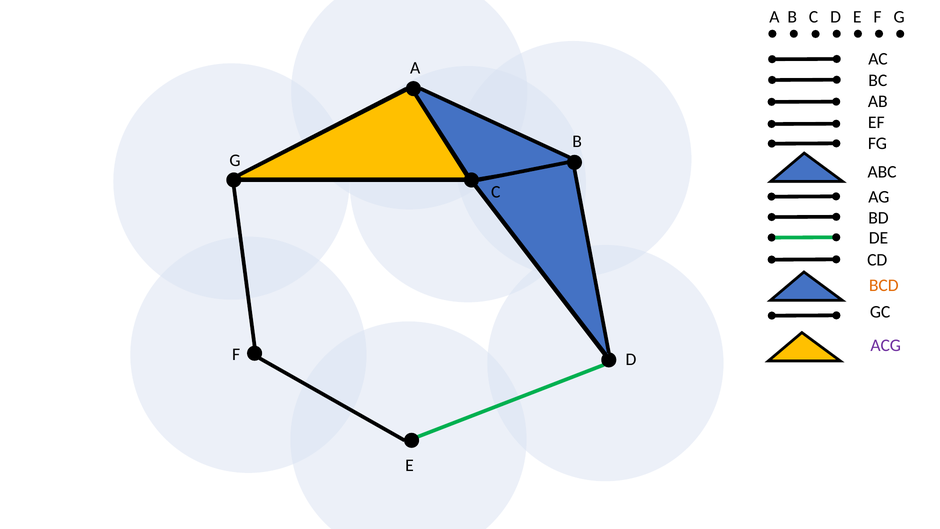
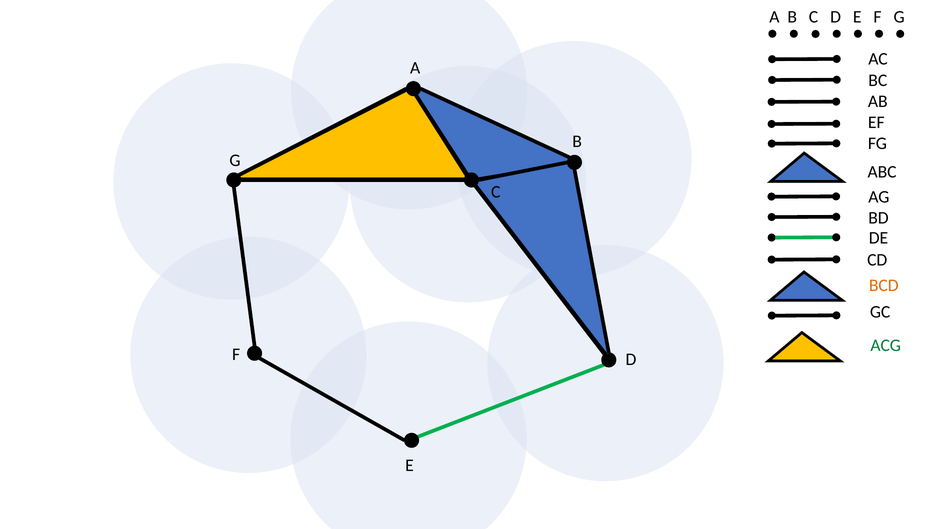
ACG colour: purple -> green
